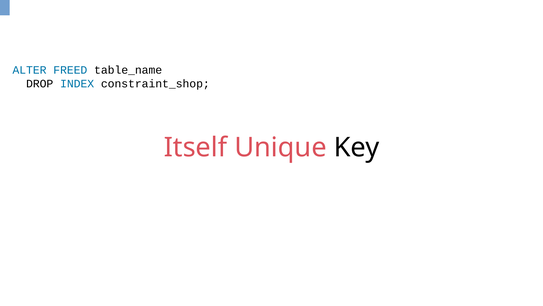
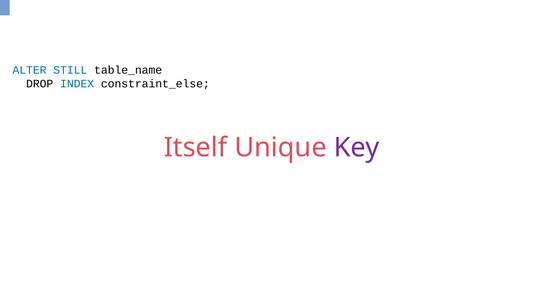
FREED: FREED -> STILL
constraint_shop: constraint_shop -> constraint_else
Key colour: black -> purple
